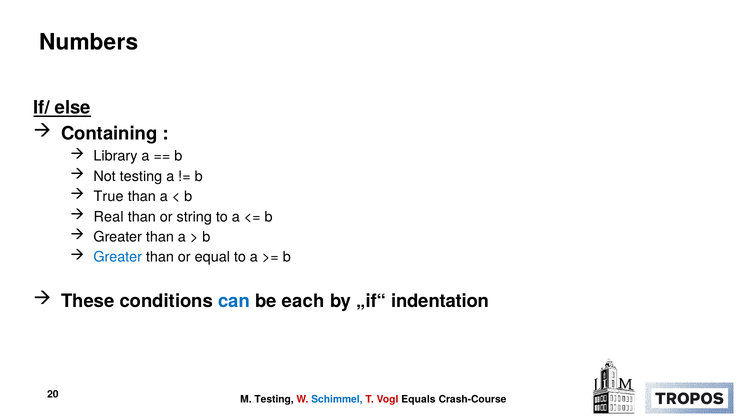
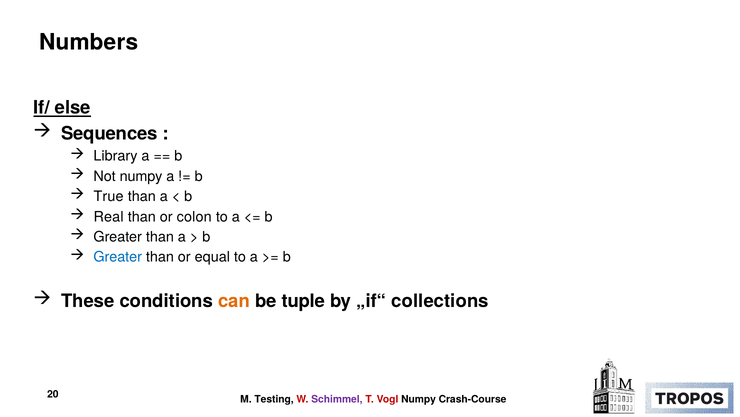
Containing: Containing -> Sequences
Not testing: testing -> numpy
string: string -> colon
can colour: blue -> orange
each: each -> tuple
indentation: indentation -> collections
Schimmel colour: blue -> purple
Vogl Equals: Equals -> Numpy
